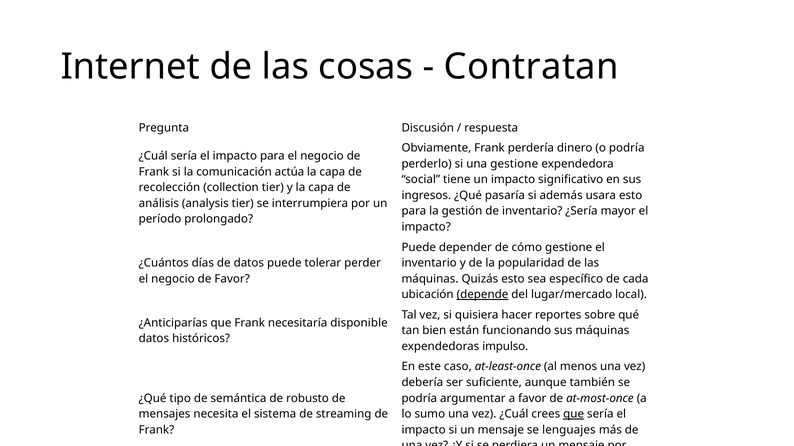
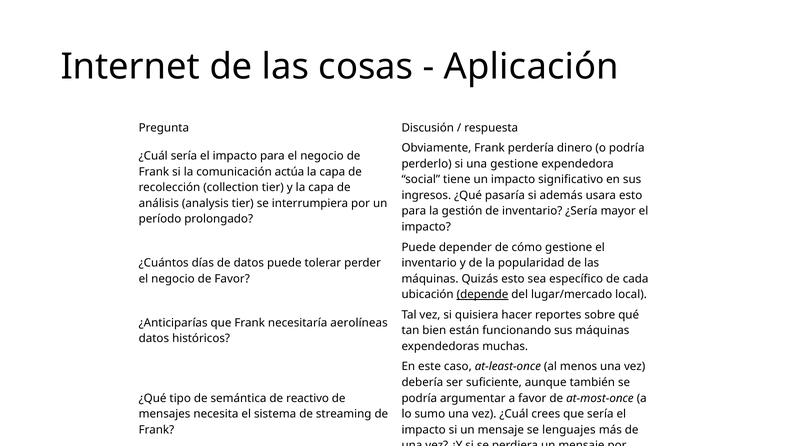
Contratan: Contratan -> Aplicación
disponible: disponible -> aerolíneas
impulso: impulso -> muchas
robusto: robusto -> reactivo
que at (574, 415) underline: present -> none
